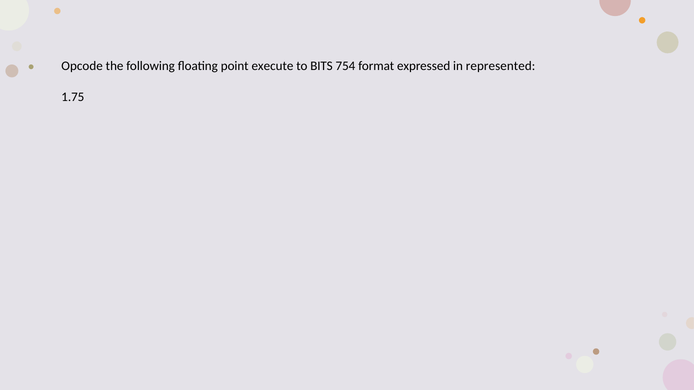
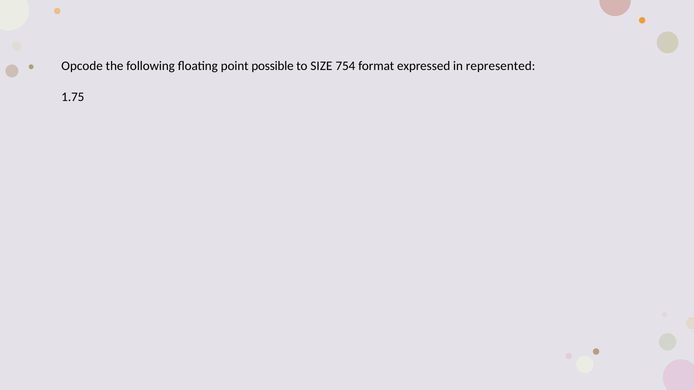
execute: execute -> possible
BITS: BITS -> SIZE
